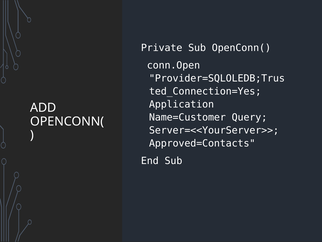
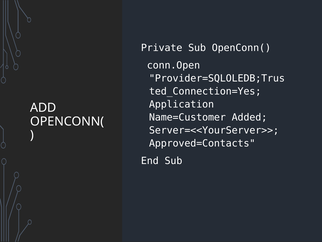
Query: Query -> Added
